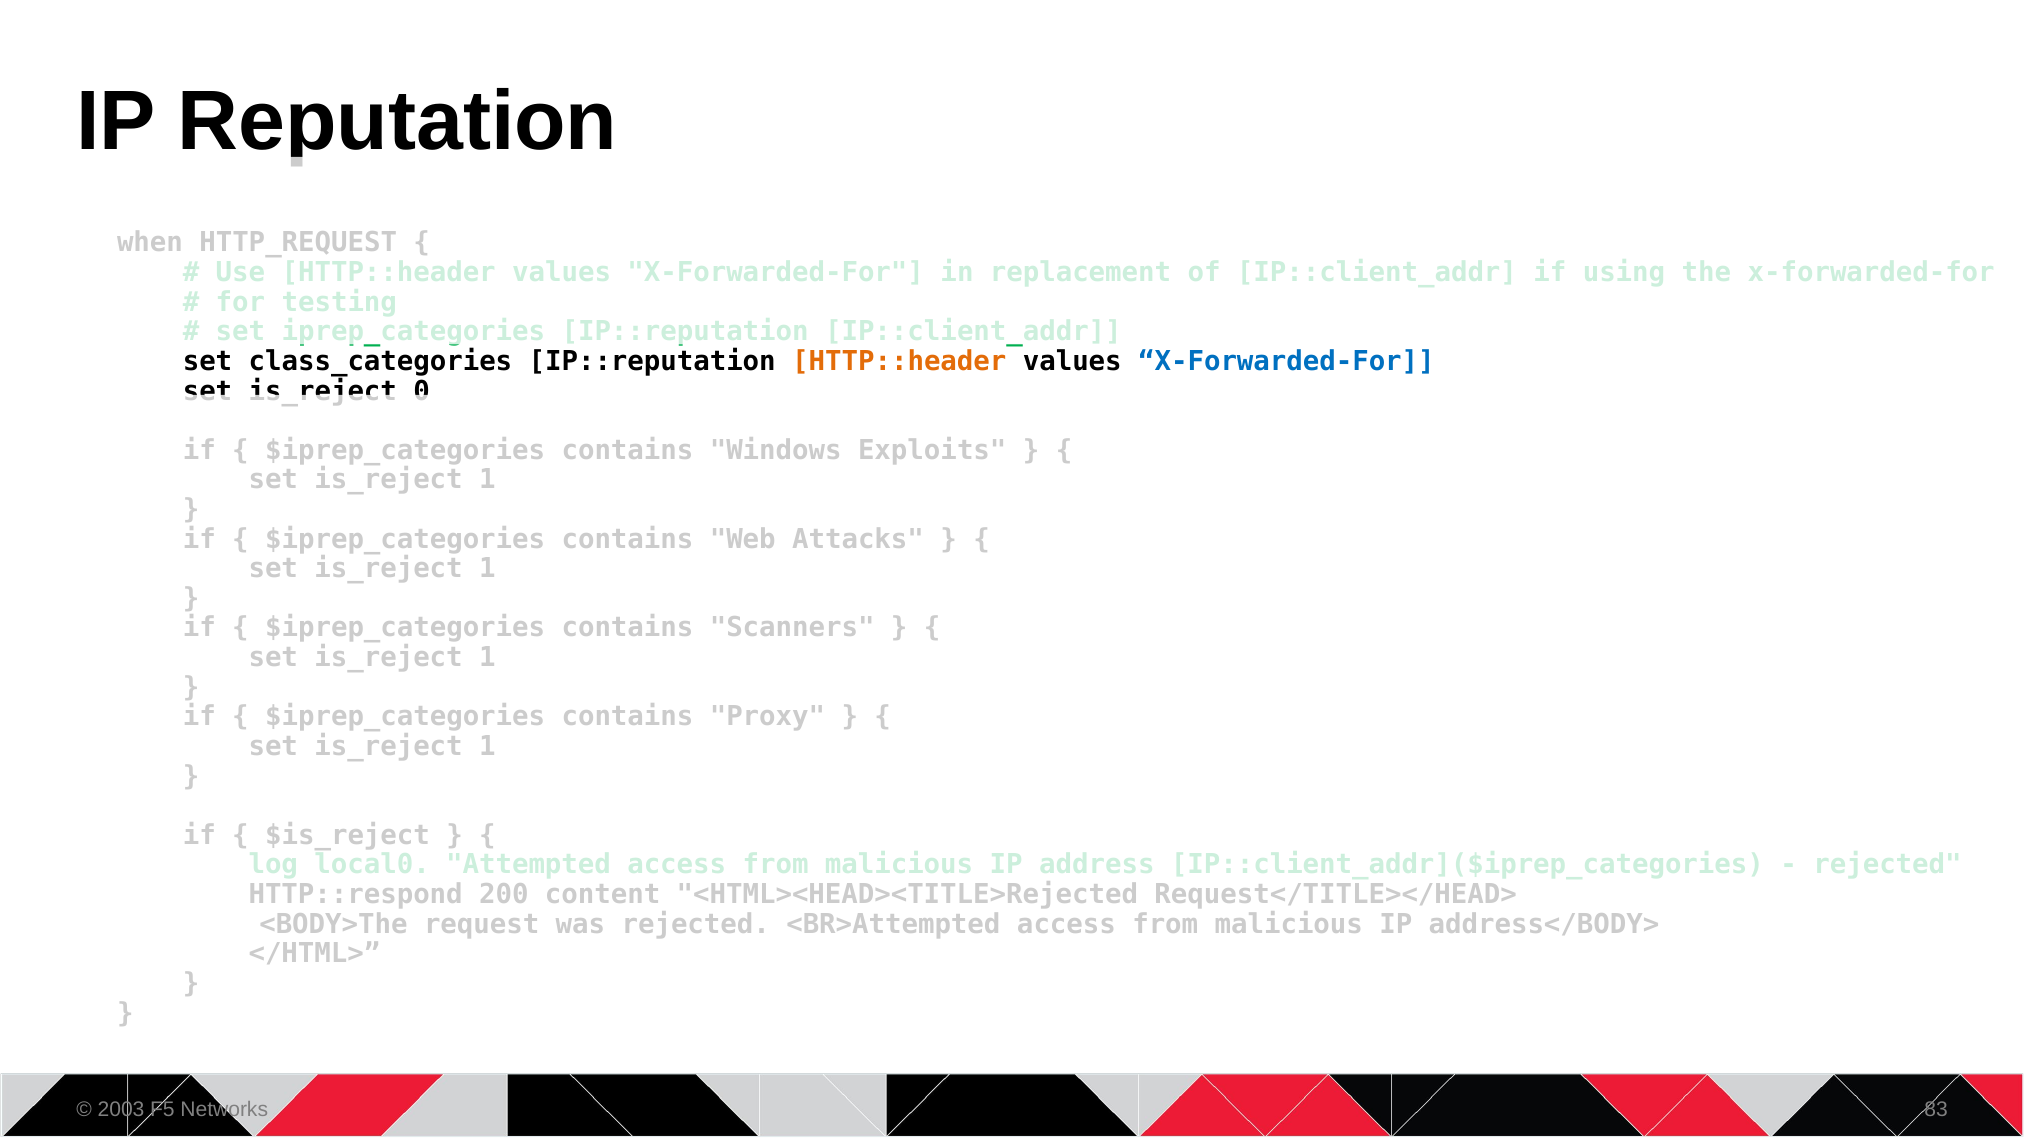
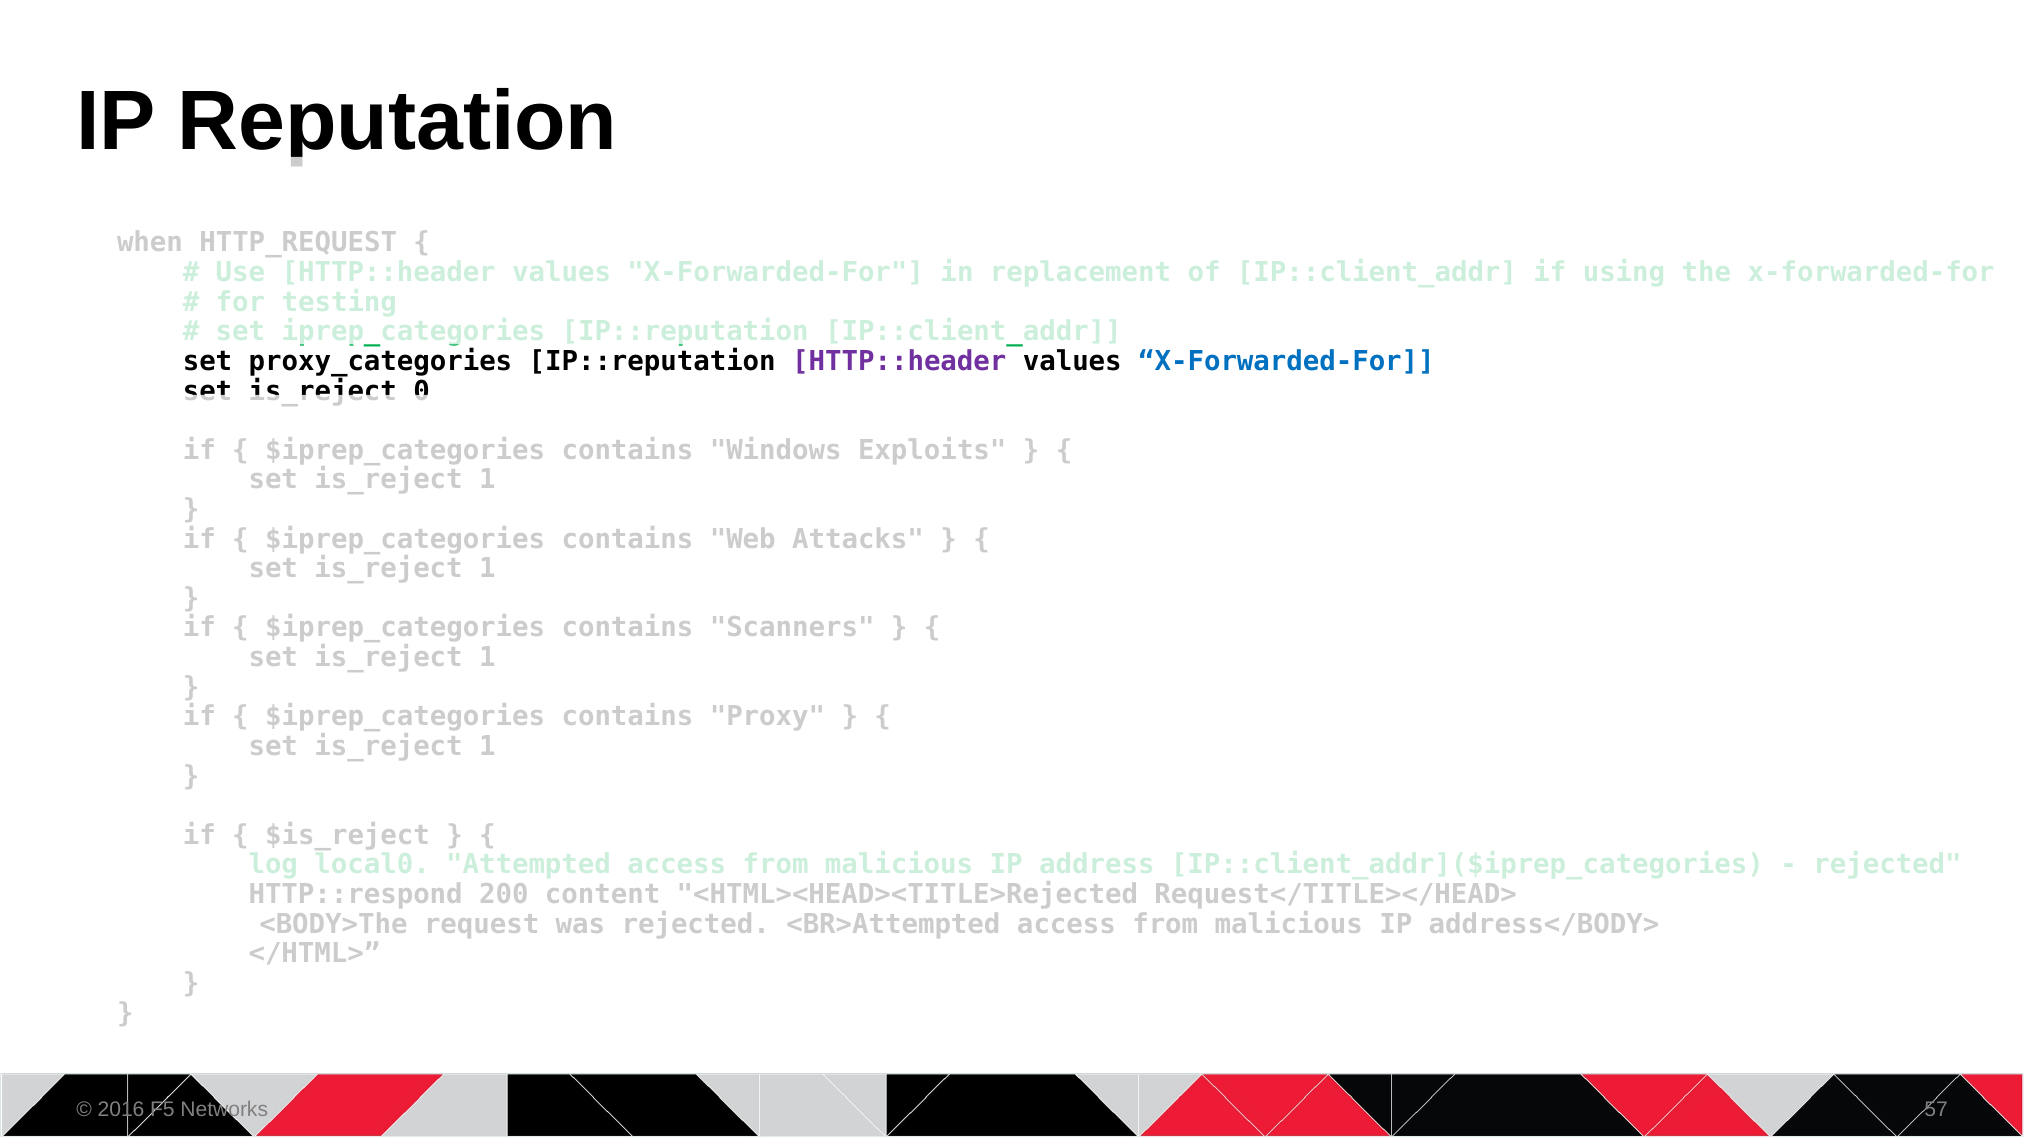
class_categories: class_categories -> proxy_categories
HTTP::header at (899, 361) colour: orange -> purple
2003: 2003 -> 2016
83: 83 -> 57
